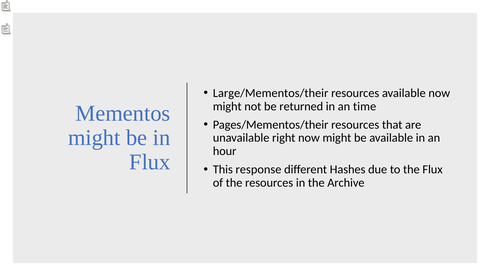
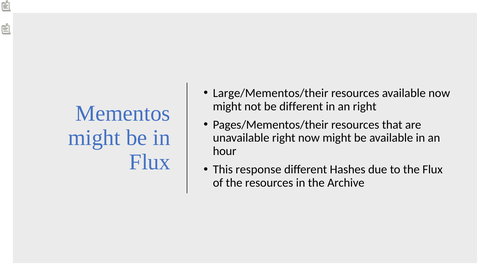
be returned: returned -> different
an time: time -> right
